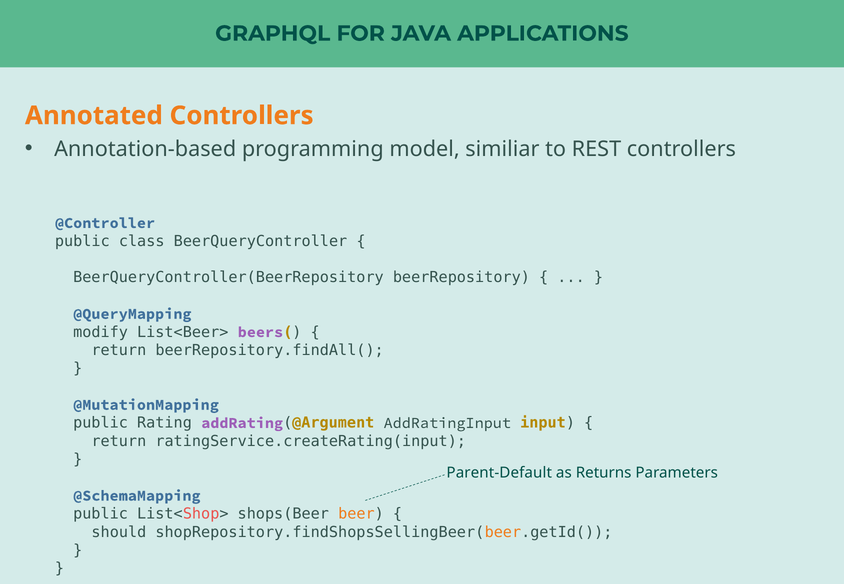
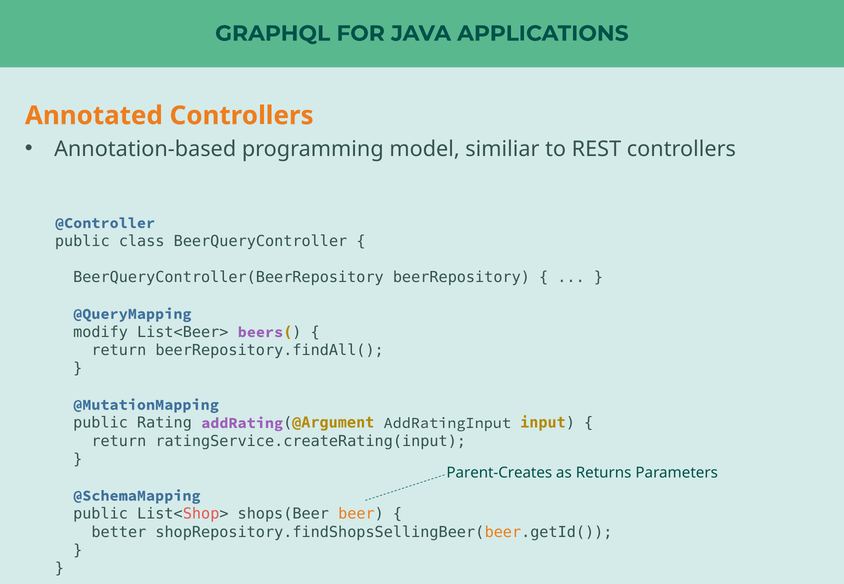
Parent-Default: Parent-Default -> Parent-Creates
should: should -> better
